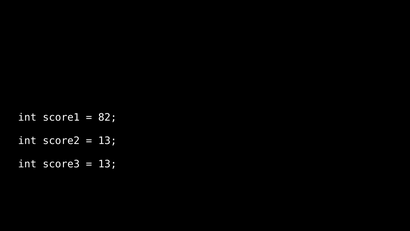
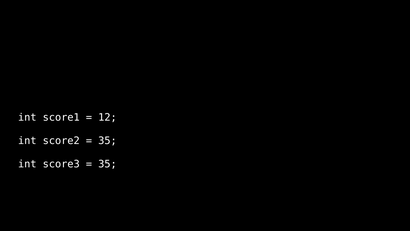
82: 82 -> 12
13 at (107, 141): 13 -> 35
13 at (107, 164): 13 -> 35
